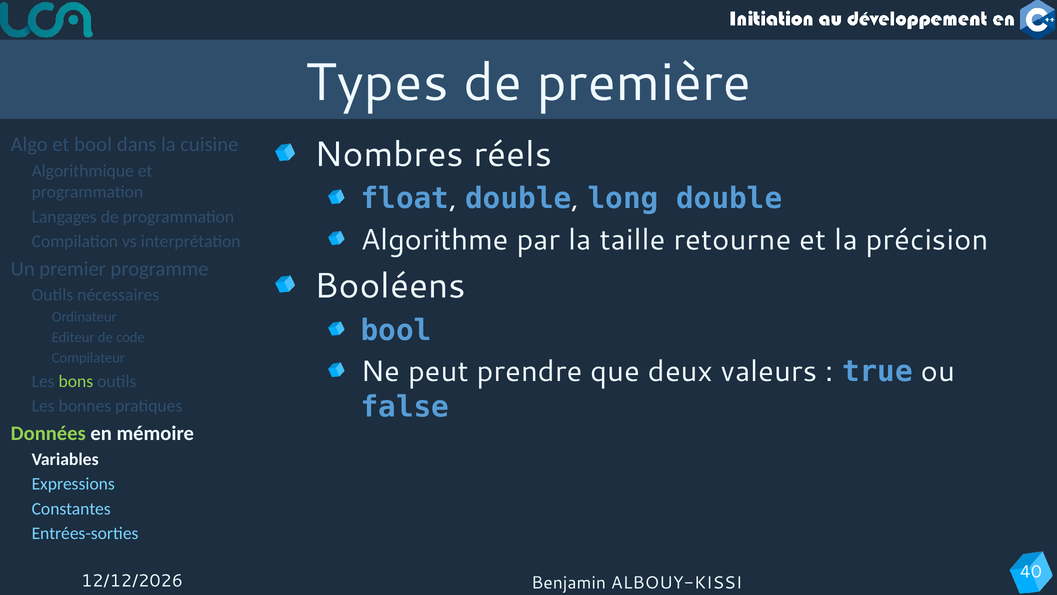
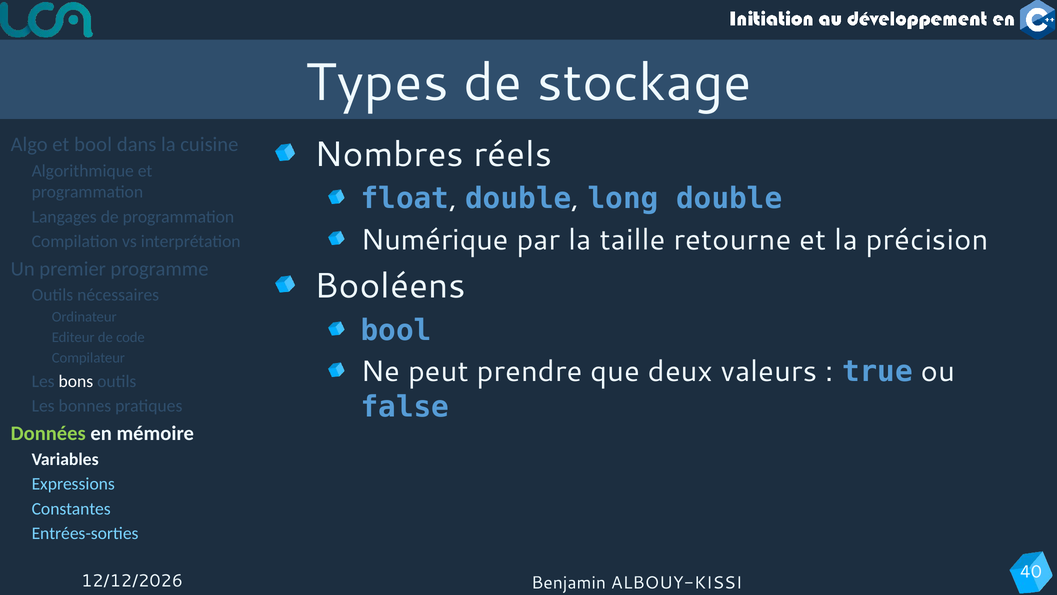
première: première -> stockage
Algorithme: Algorithme -> Numérique
bons colour: light green -> white
